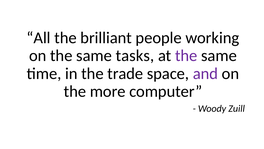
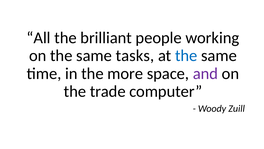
the at (186, 56) colour: purple -> blue
trade: trade -> more
more: more -> trade
